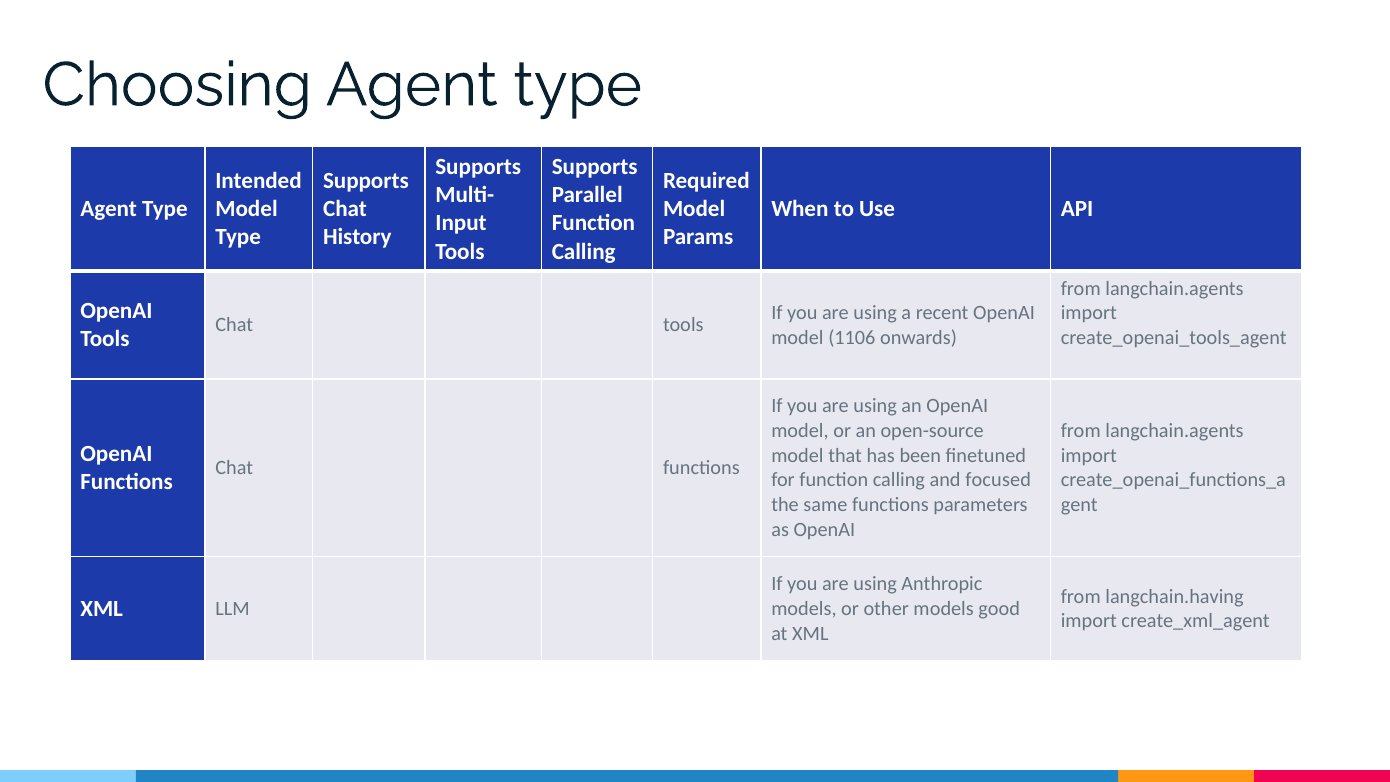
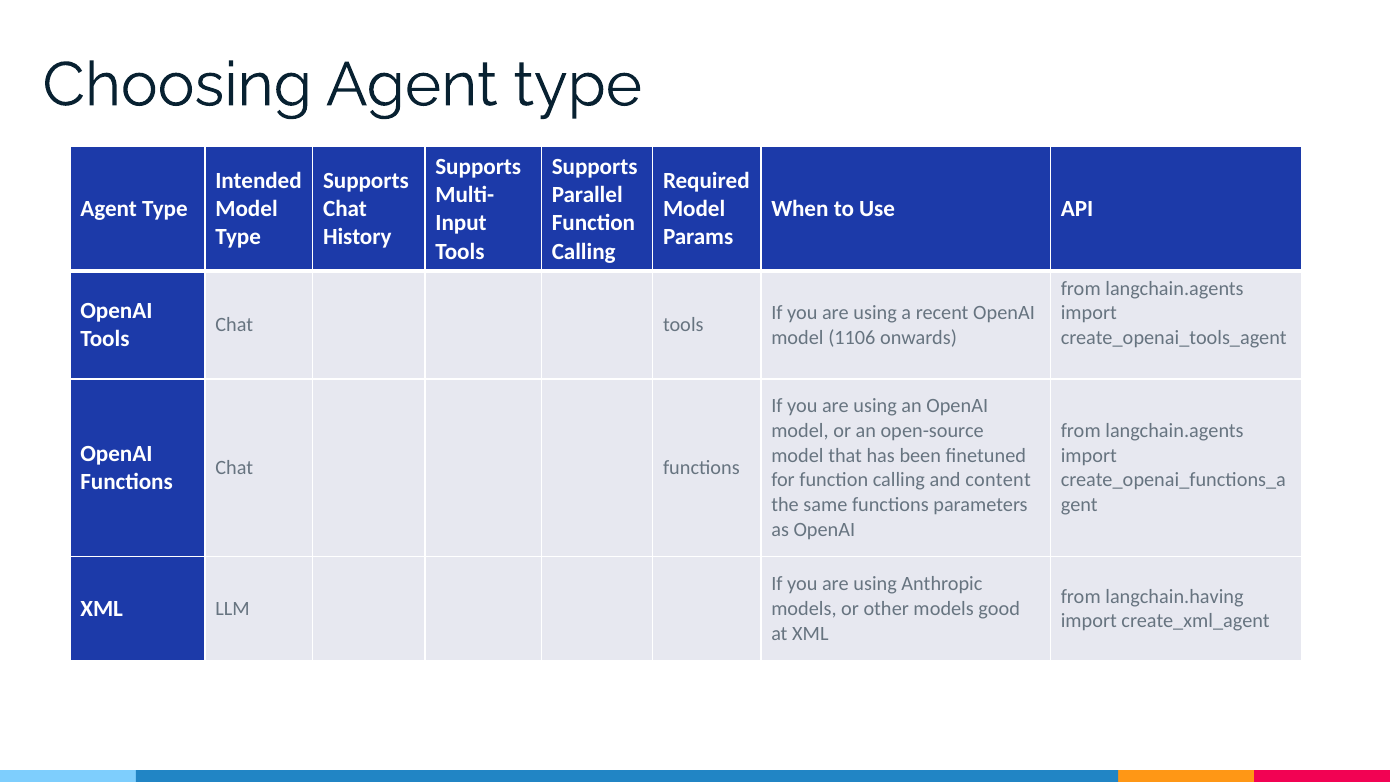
focused: focused -> content
